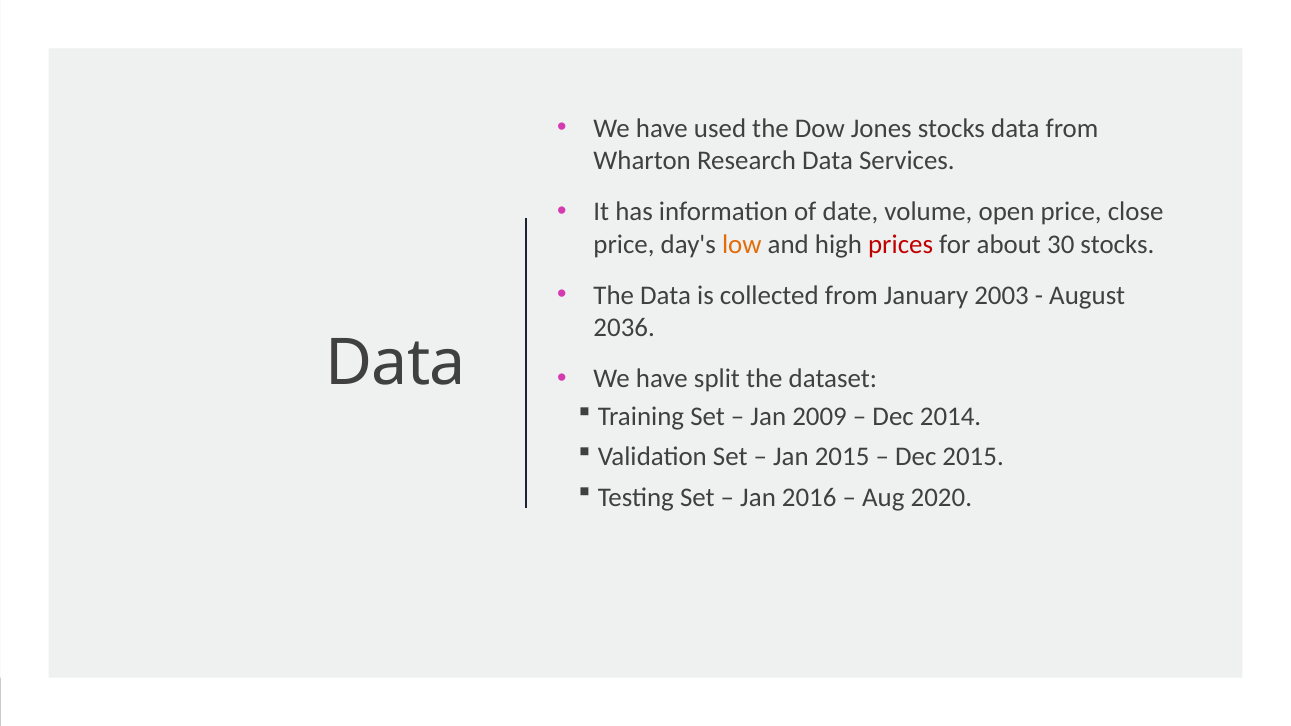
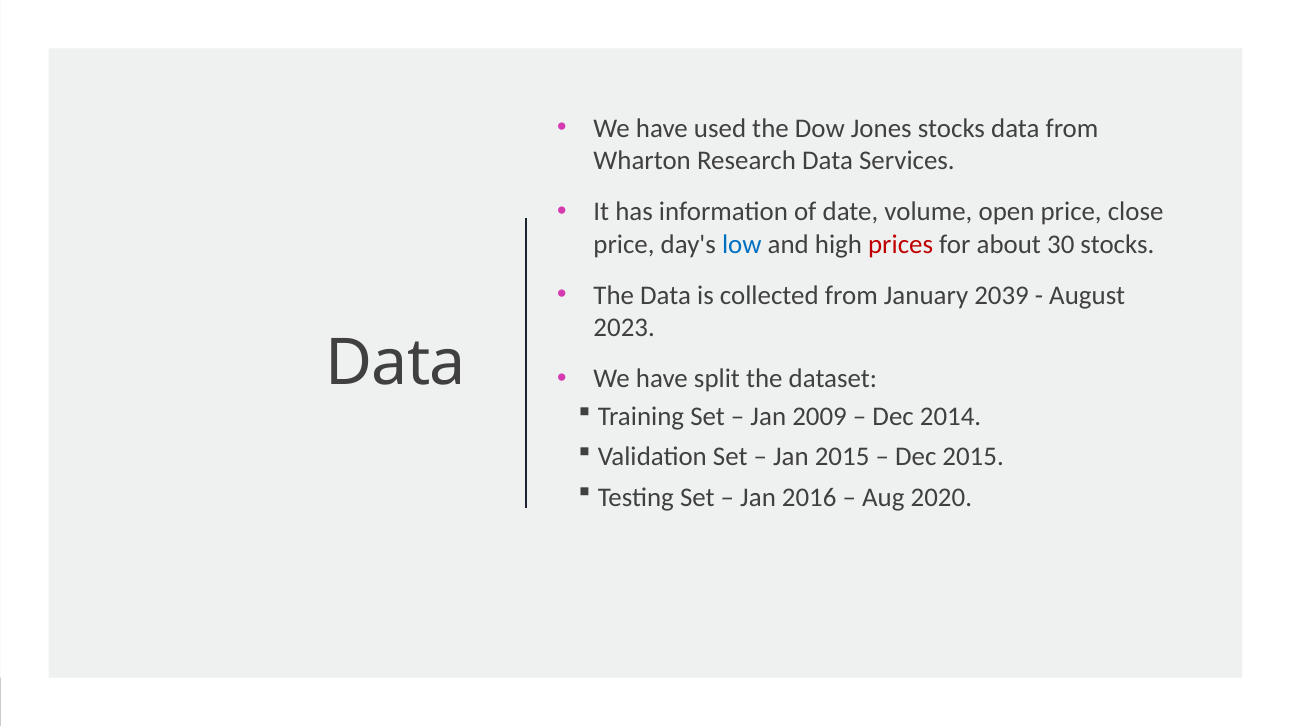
low colour: orange -> blue
2003: 2003 -> 2039
2036: 2036 -> 2023
